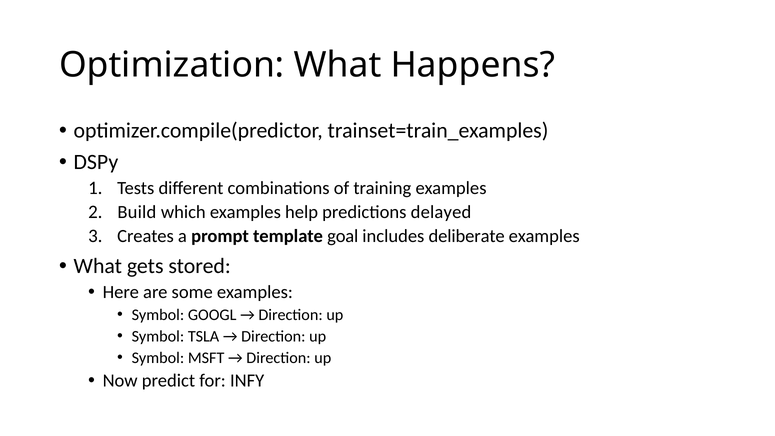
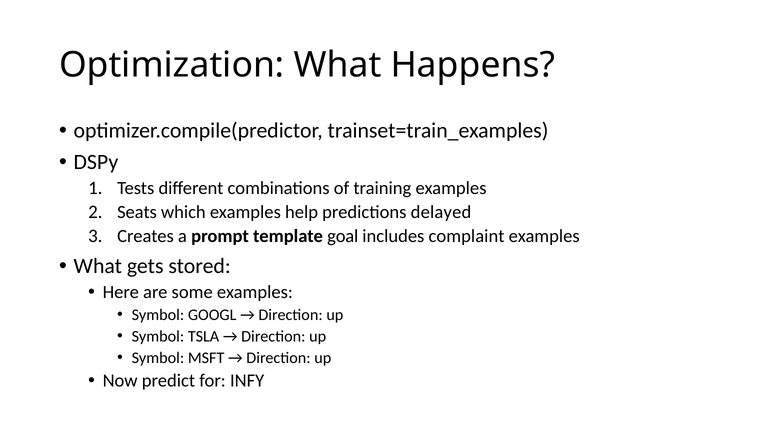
Build: Build -> Seats
deliberate: deliberate -> complaint
